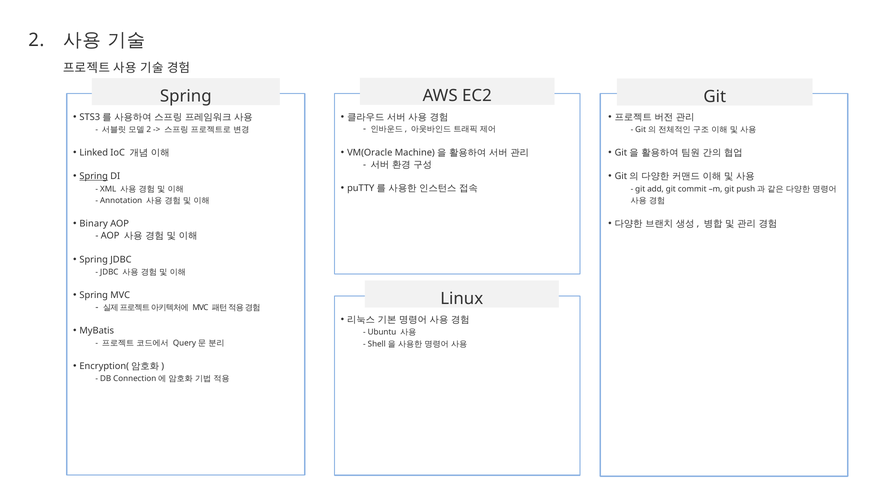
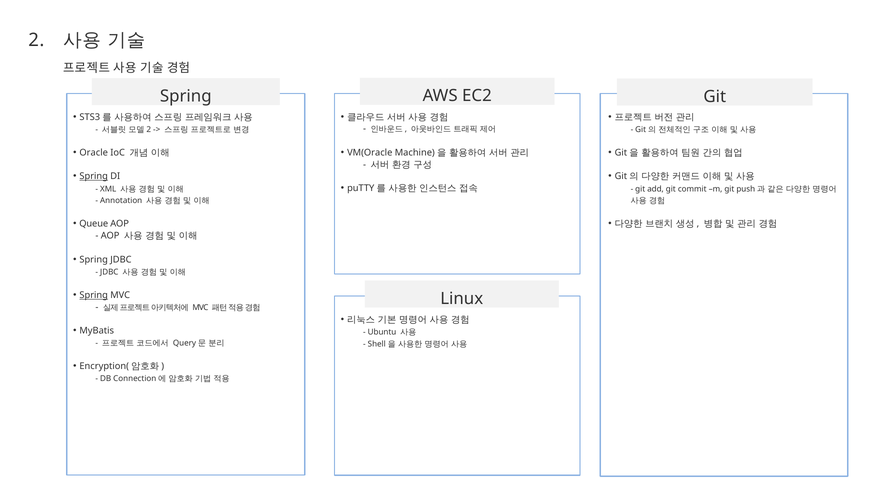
Linked: Linked -> Oracle
Binary: Binary -> Queue
Spring at (94, 296) underline: none -> present
